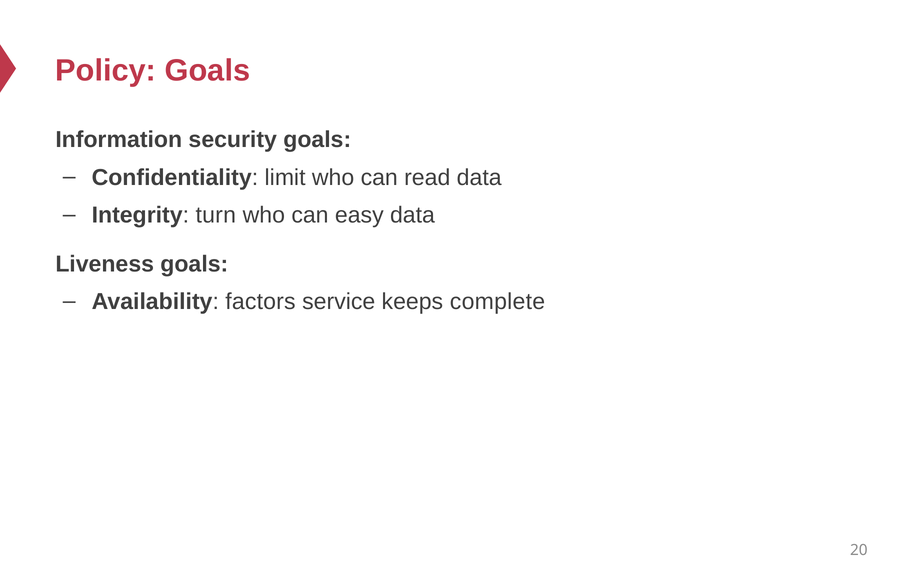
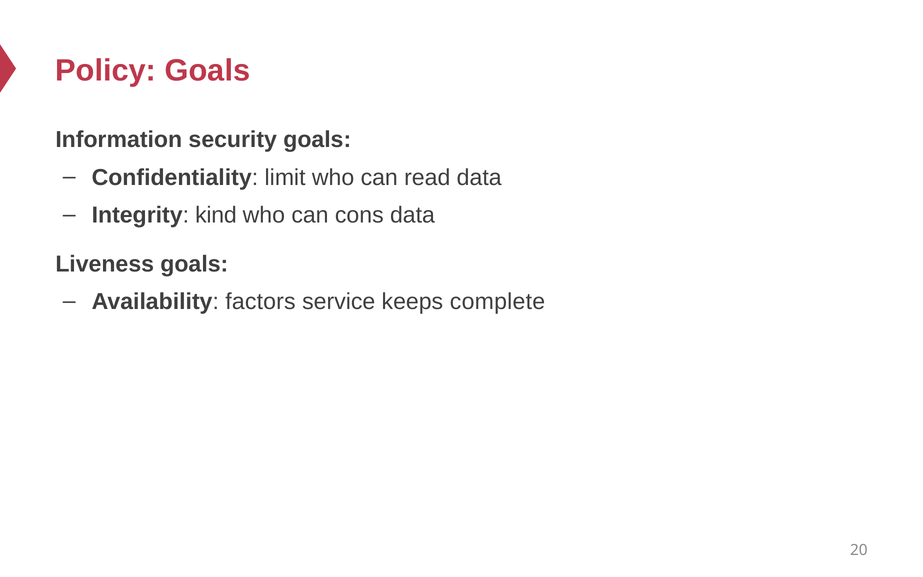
turn: turn -> kind
easy: easy -> cons
